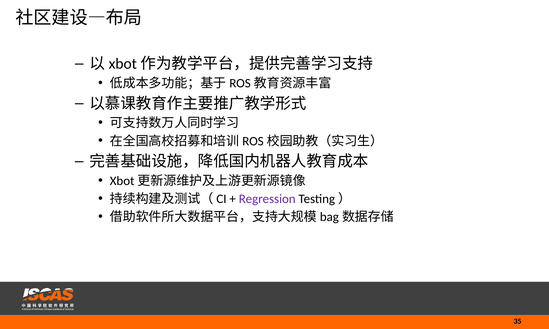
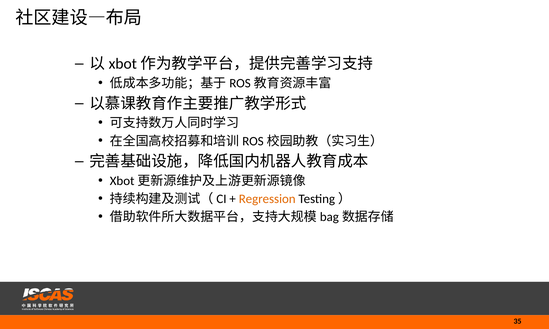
Regression colour: purple -> orange
